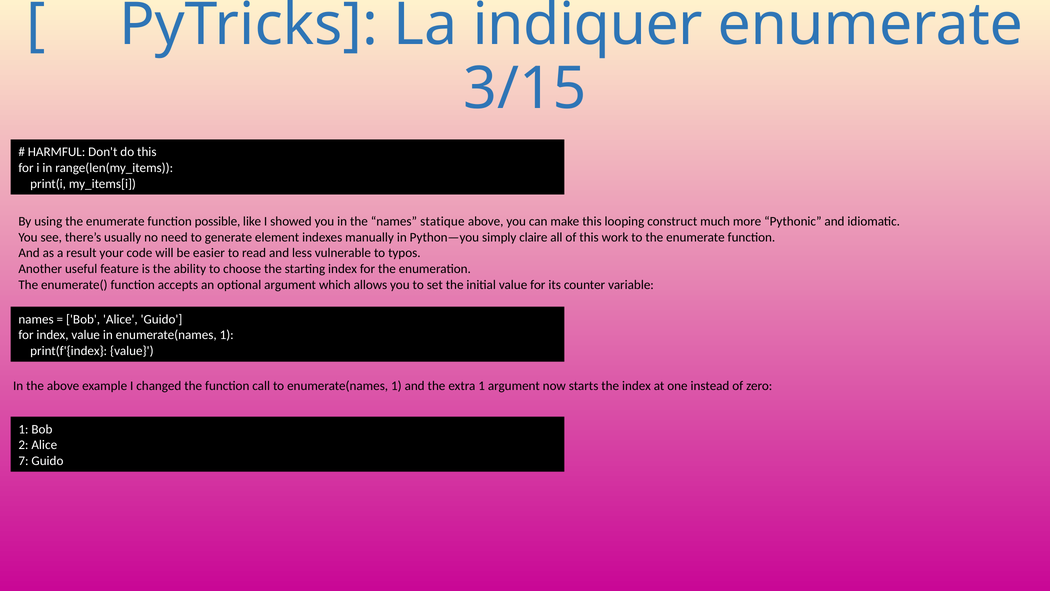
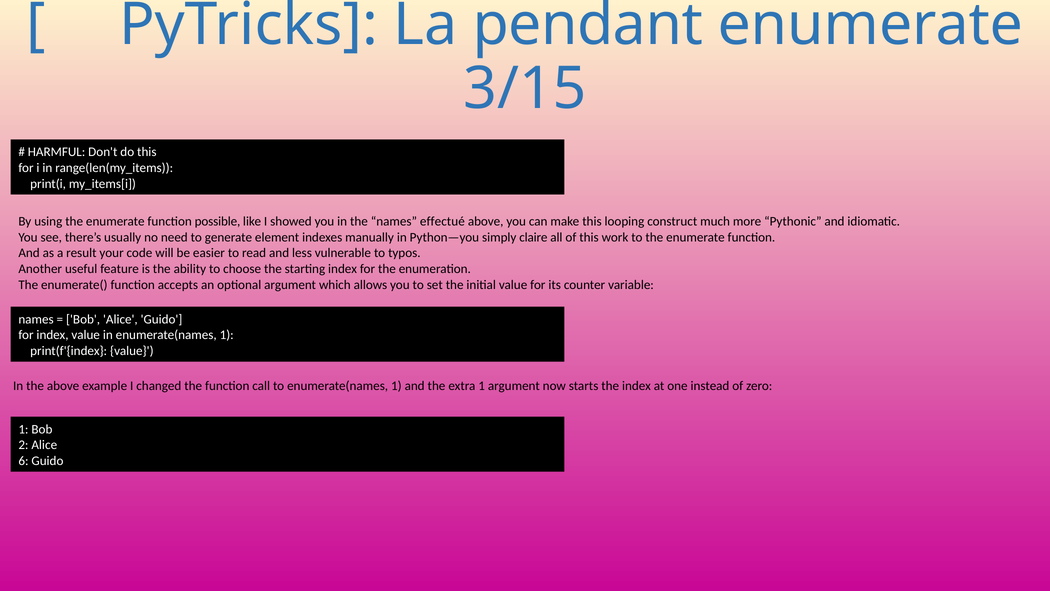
indiquer: indiquer -> pendant
statique: statique -> effectué
7: 7 -> 6
